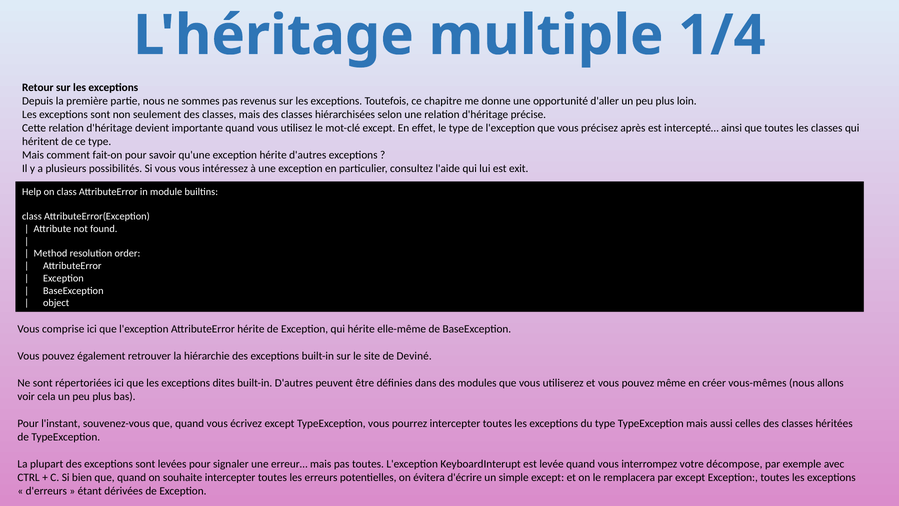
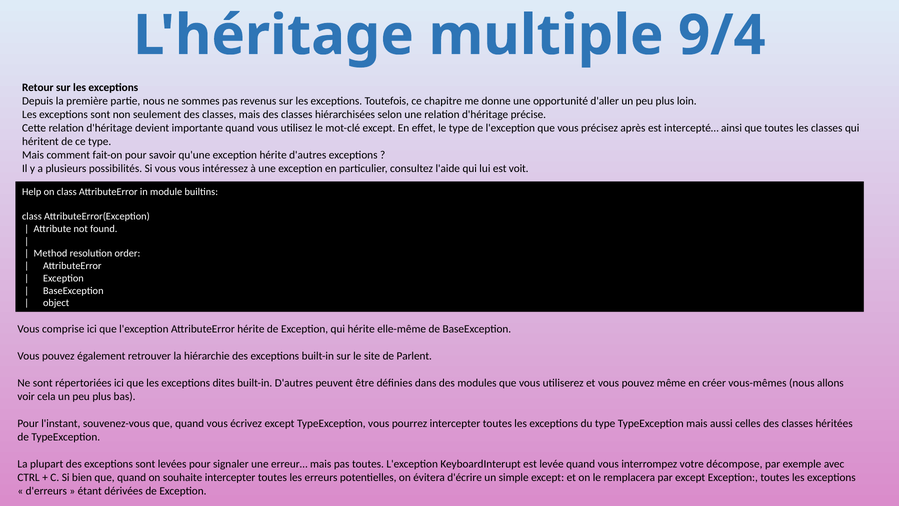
1/4: 1/4 -> 9/4
exit: exit -> voit
Deviné: Deviné -> Parlent
